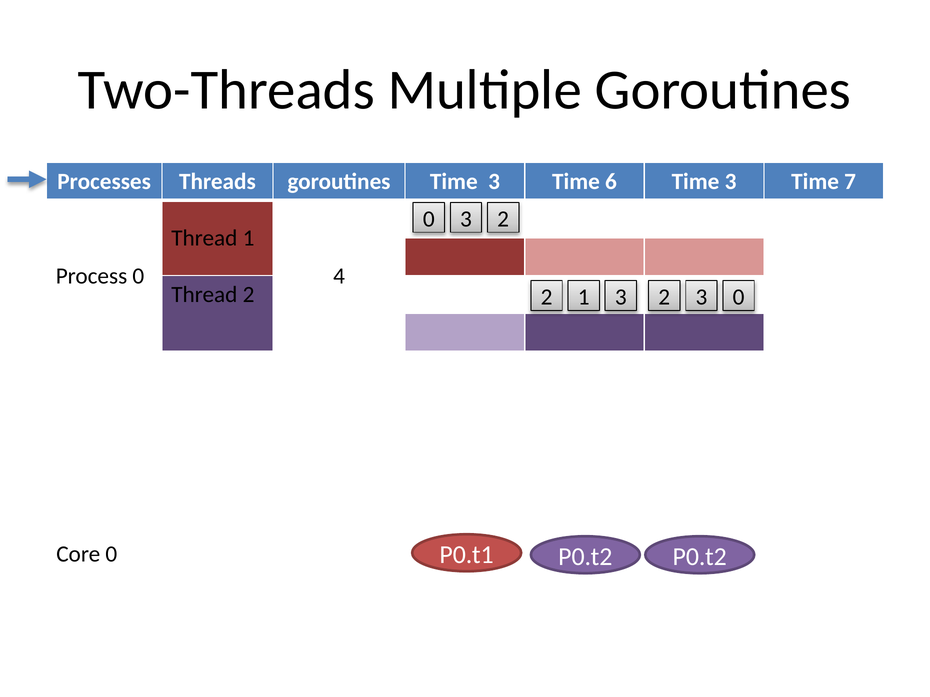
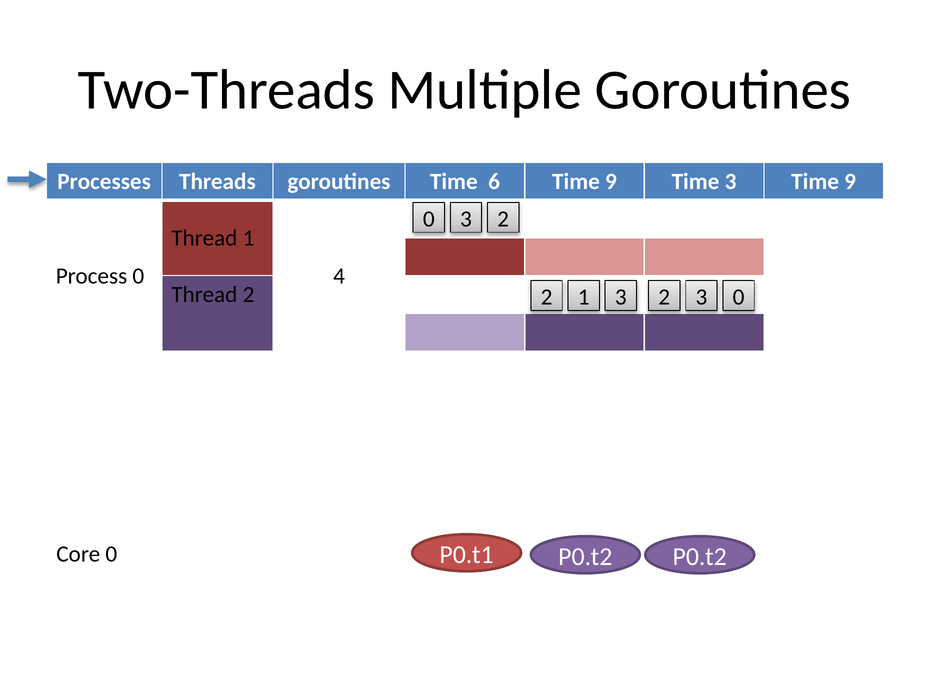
goroutines Time 3: 3 -> 6
6 at (611, 182): 6 -> 9
3 Time 7: 7 -> 9
